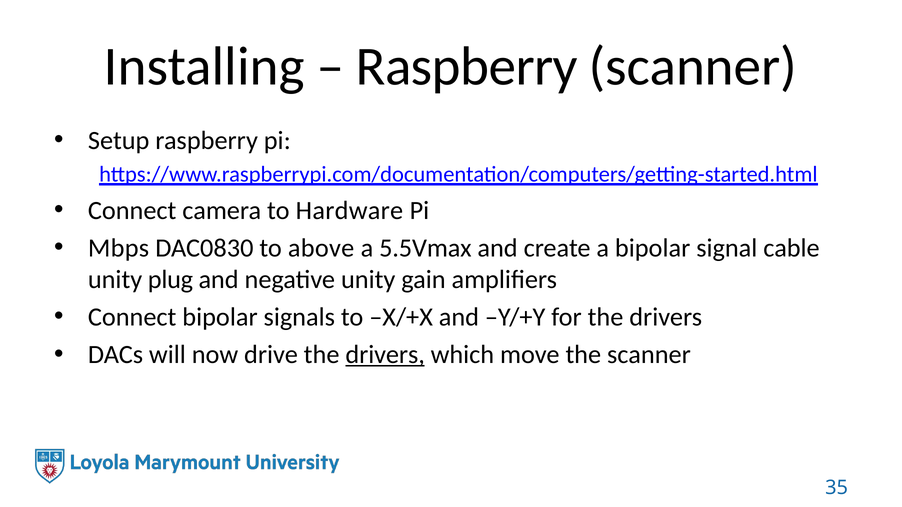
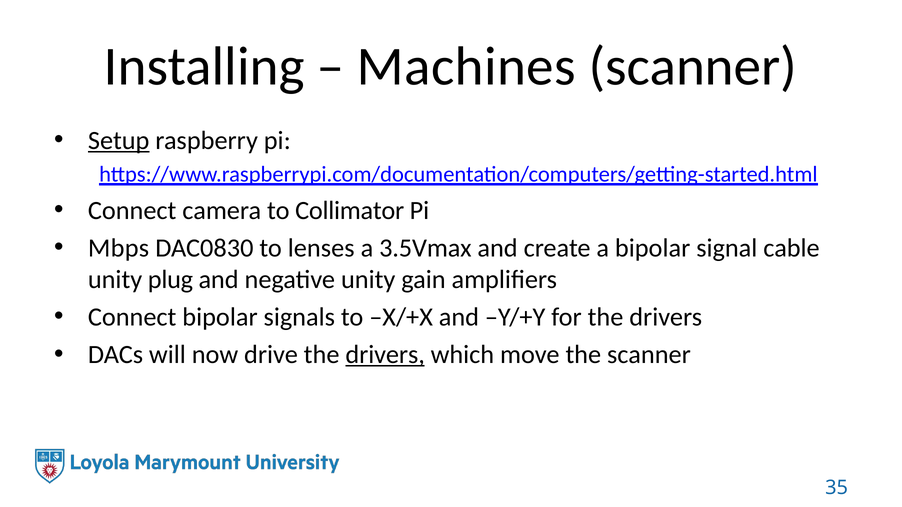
Raspberry at (467, 66): Raspberry -> Machines
Setup underline: none -> present
Hardware: Hardware -> Collimator
above: above -> lenses
5.5Vmax: 5.5Vmax -> 3.5Vmax
